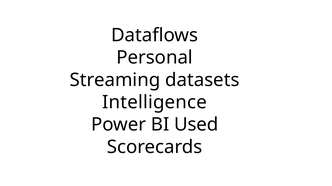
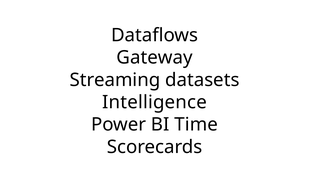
Personal: Personal -> Gateway
Used: Used -> Time
